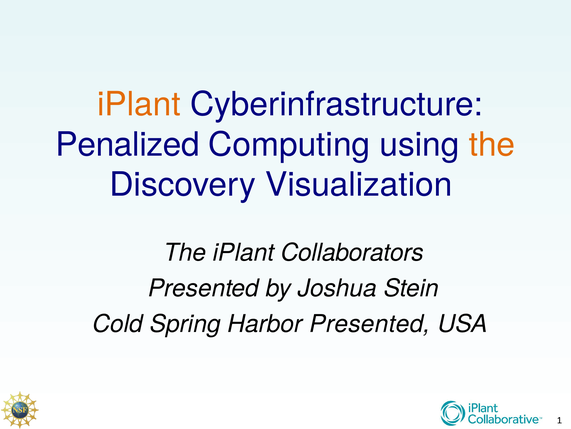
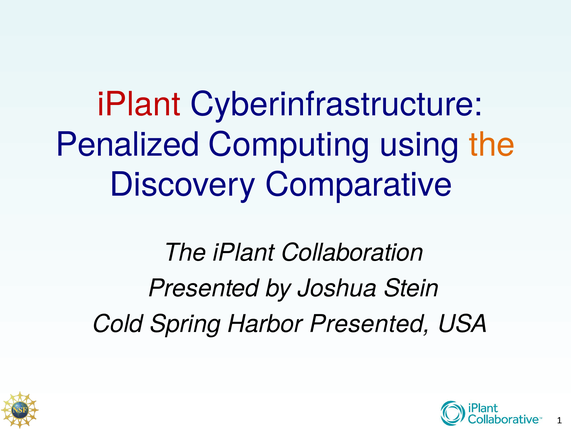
iPlant at (139, 104) colour: orange -> red
Visualization: Visualization -> Comparative
Collaborators: Collaborators -> Collaboration
